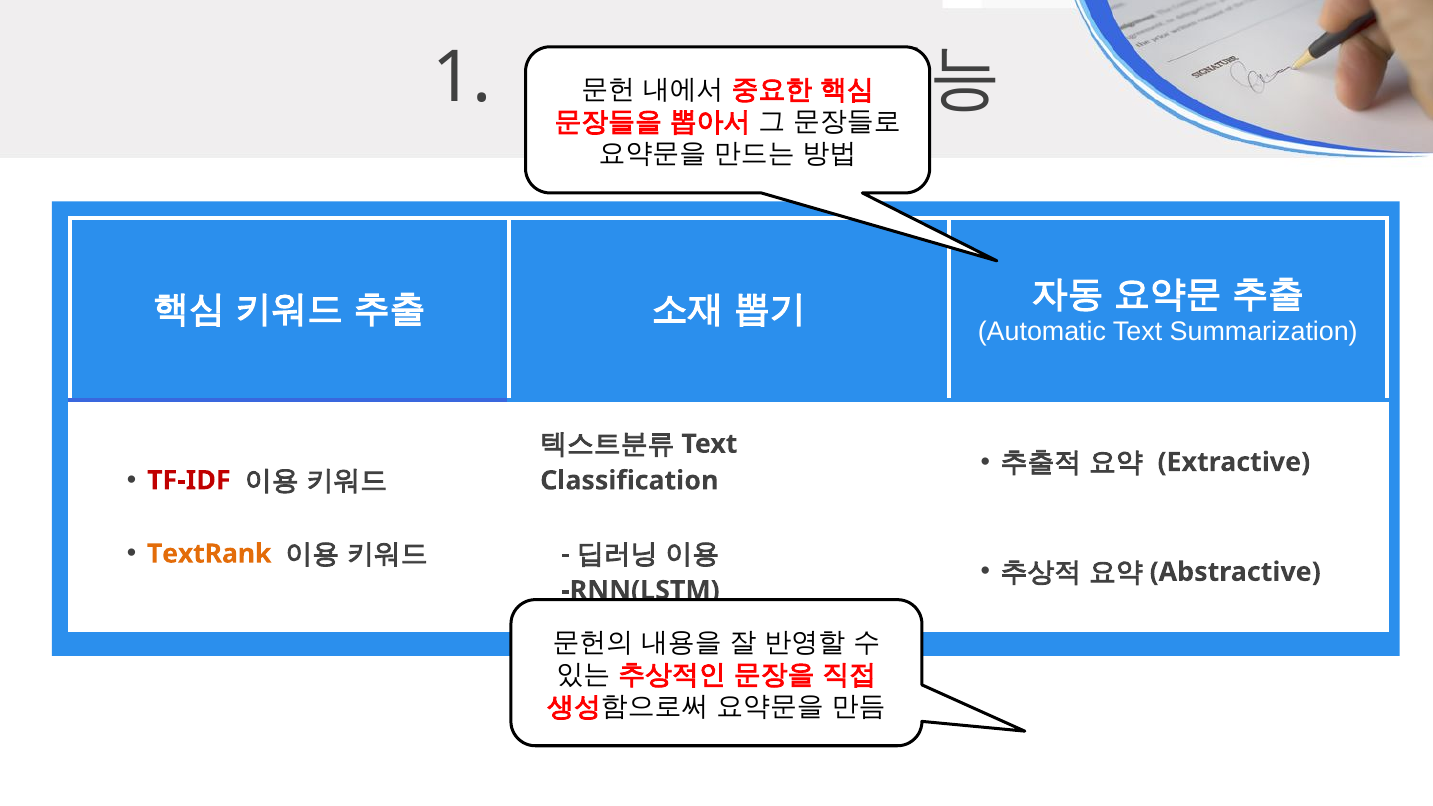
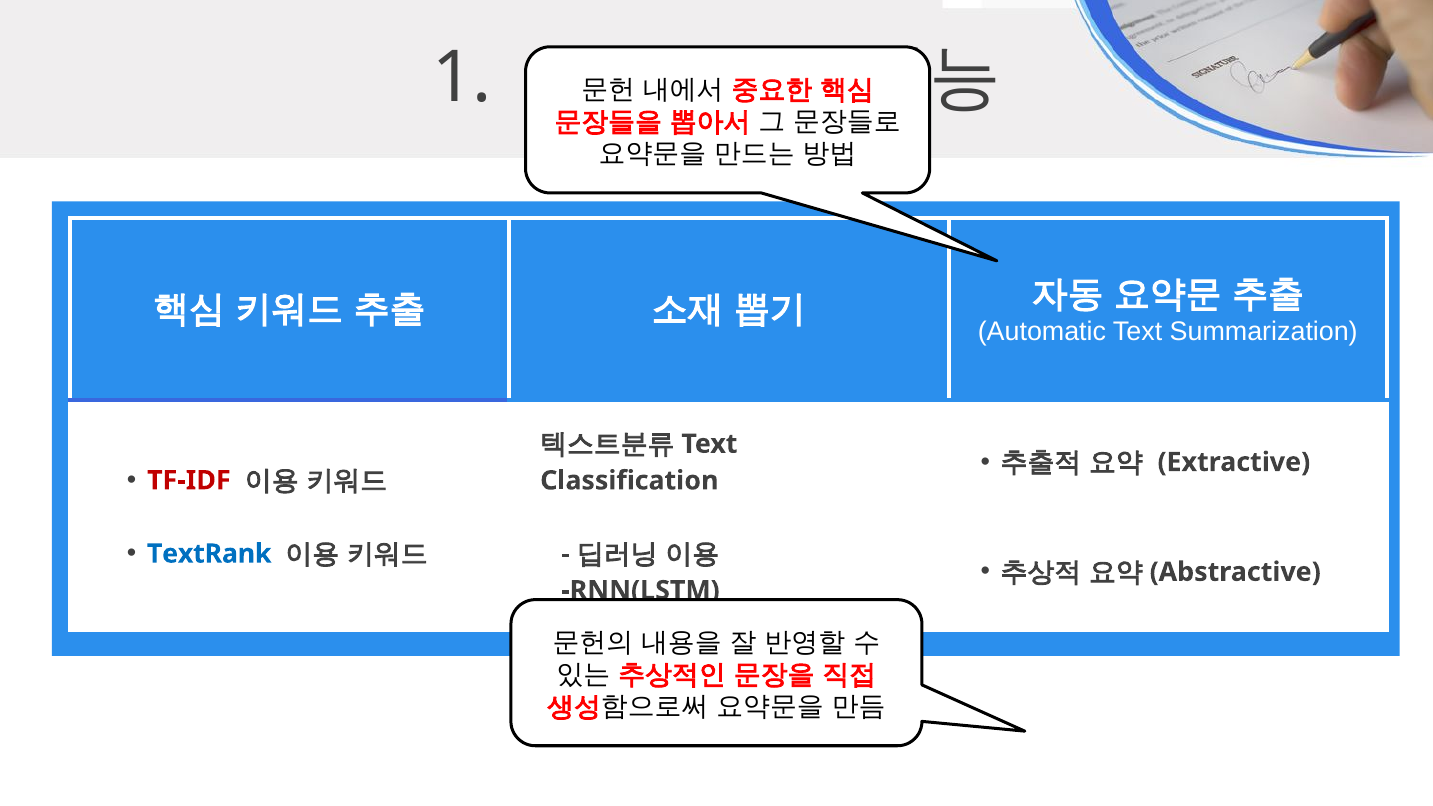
TextRank colour: orange -> blue
